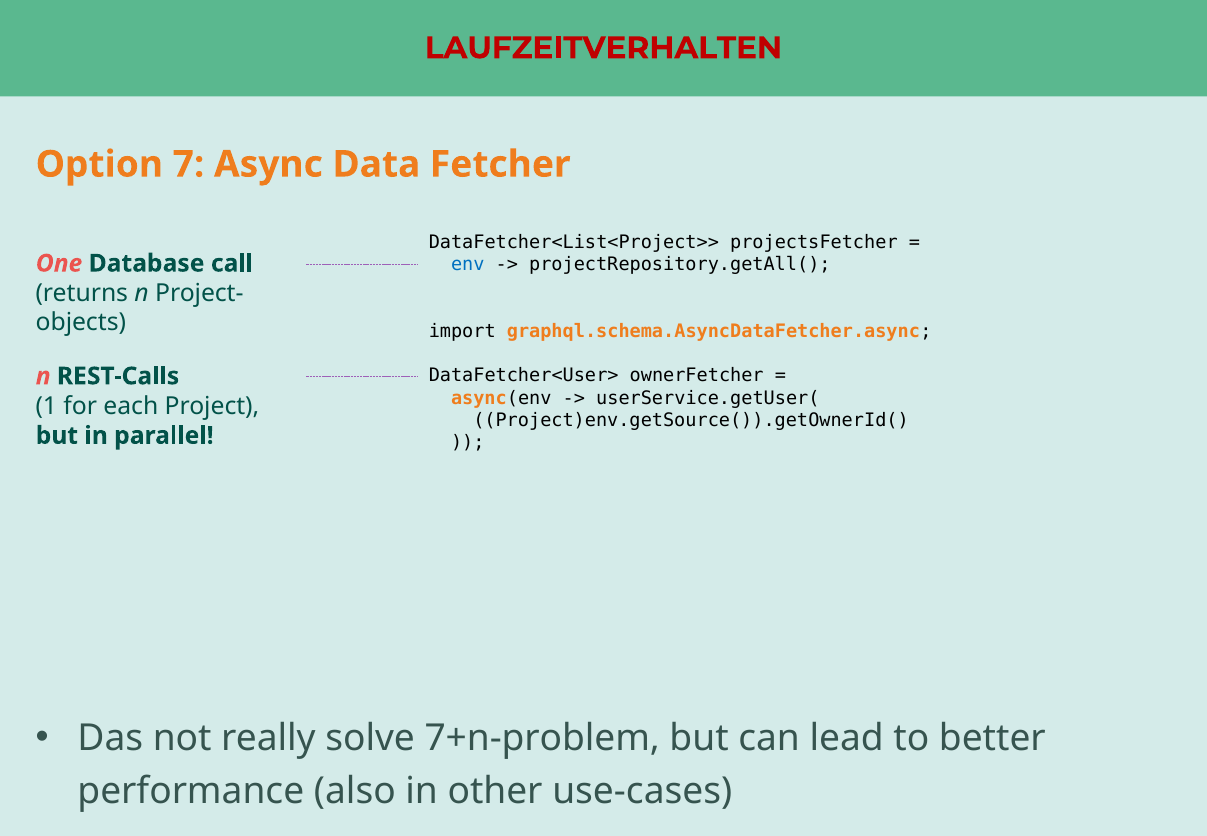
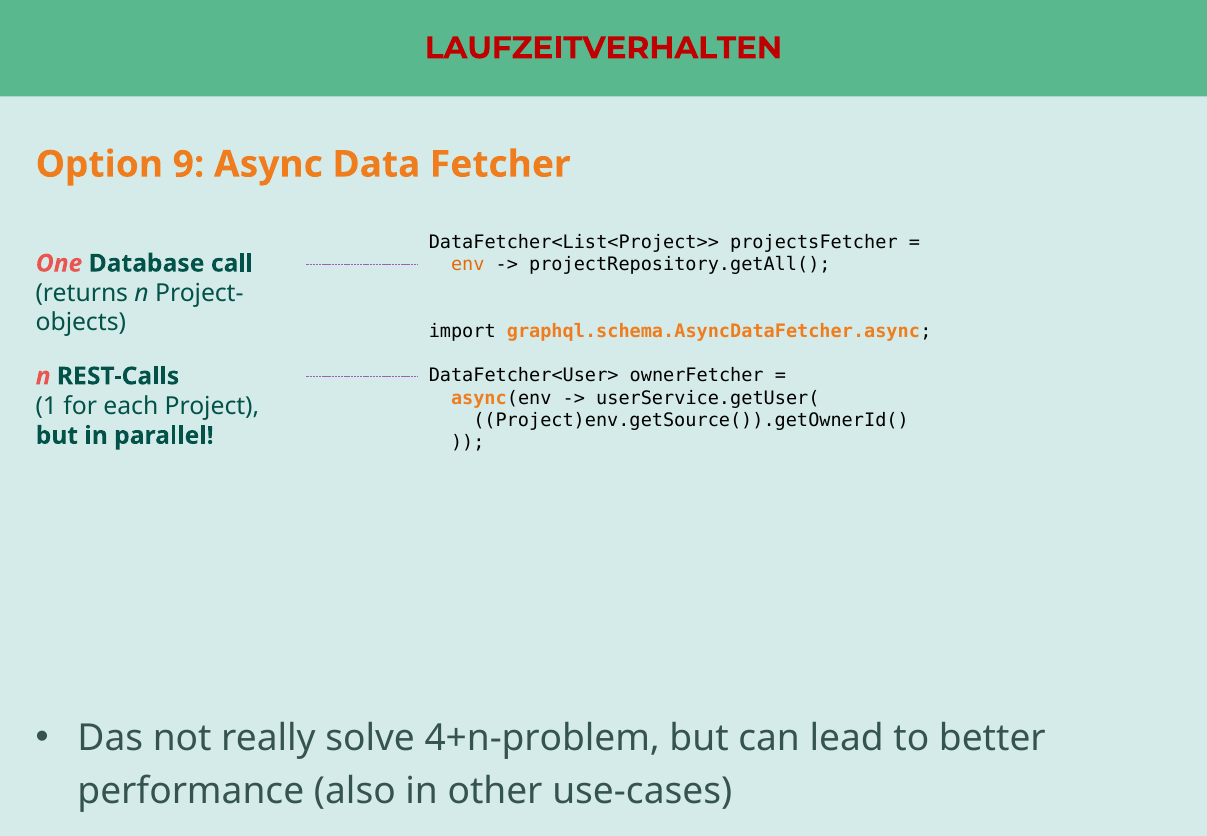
7: 7 -> 9
env colour: blue -> orange
7+n-problem: 7+n-problem -> 4+n-problem
